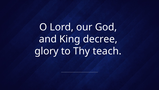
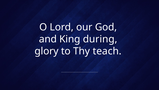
decree: decree -> during
